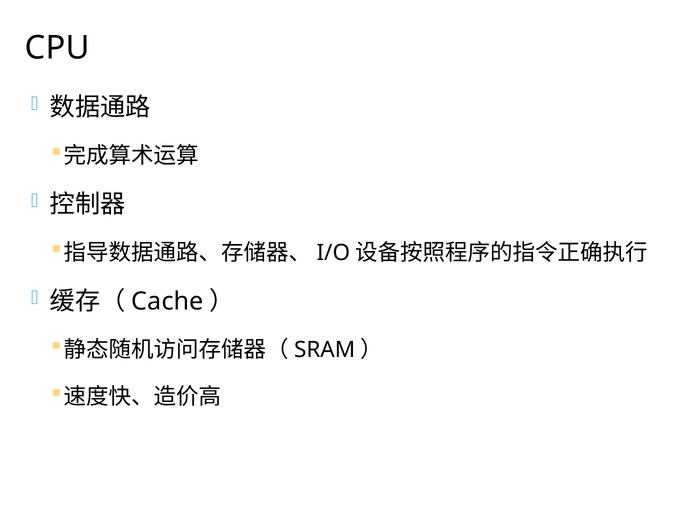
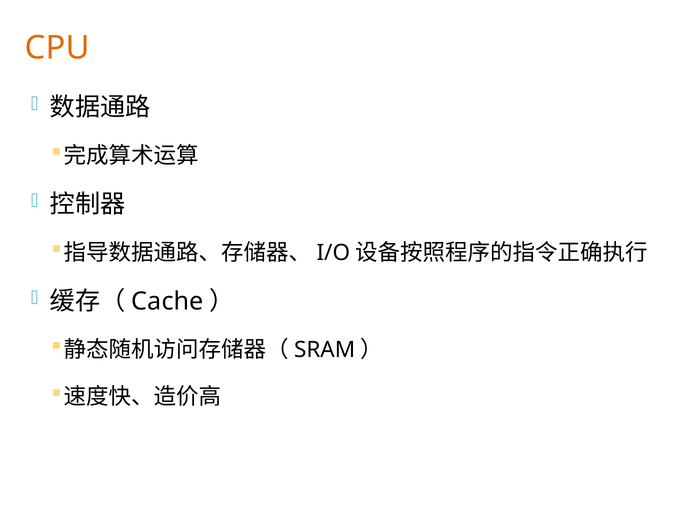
CPU colour: black -> orange
